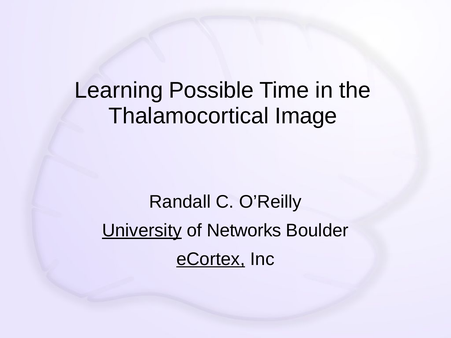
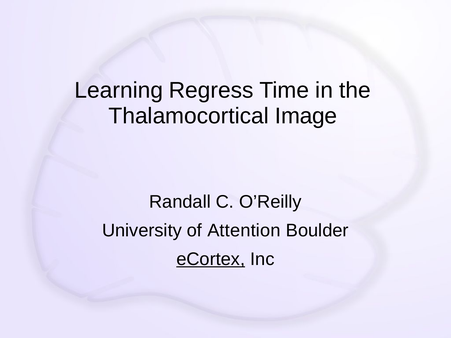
Possible: Possible -> Regress
University underline: present -> none
Networks: Networks -> Attention
